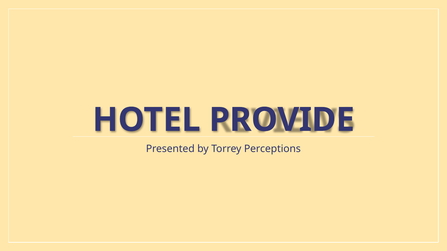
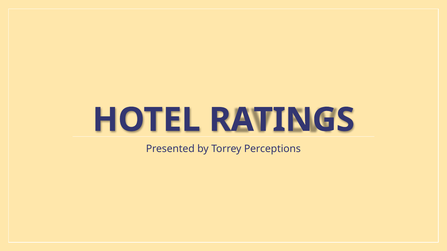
PROVIDE: PROVIDE -> RATINGS
